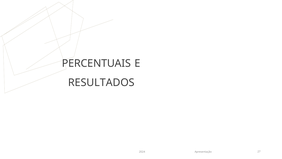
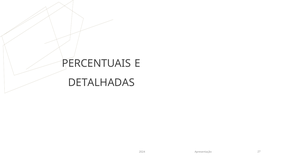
RESULTADOS: RESULTADOS -> DETALHADAS
